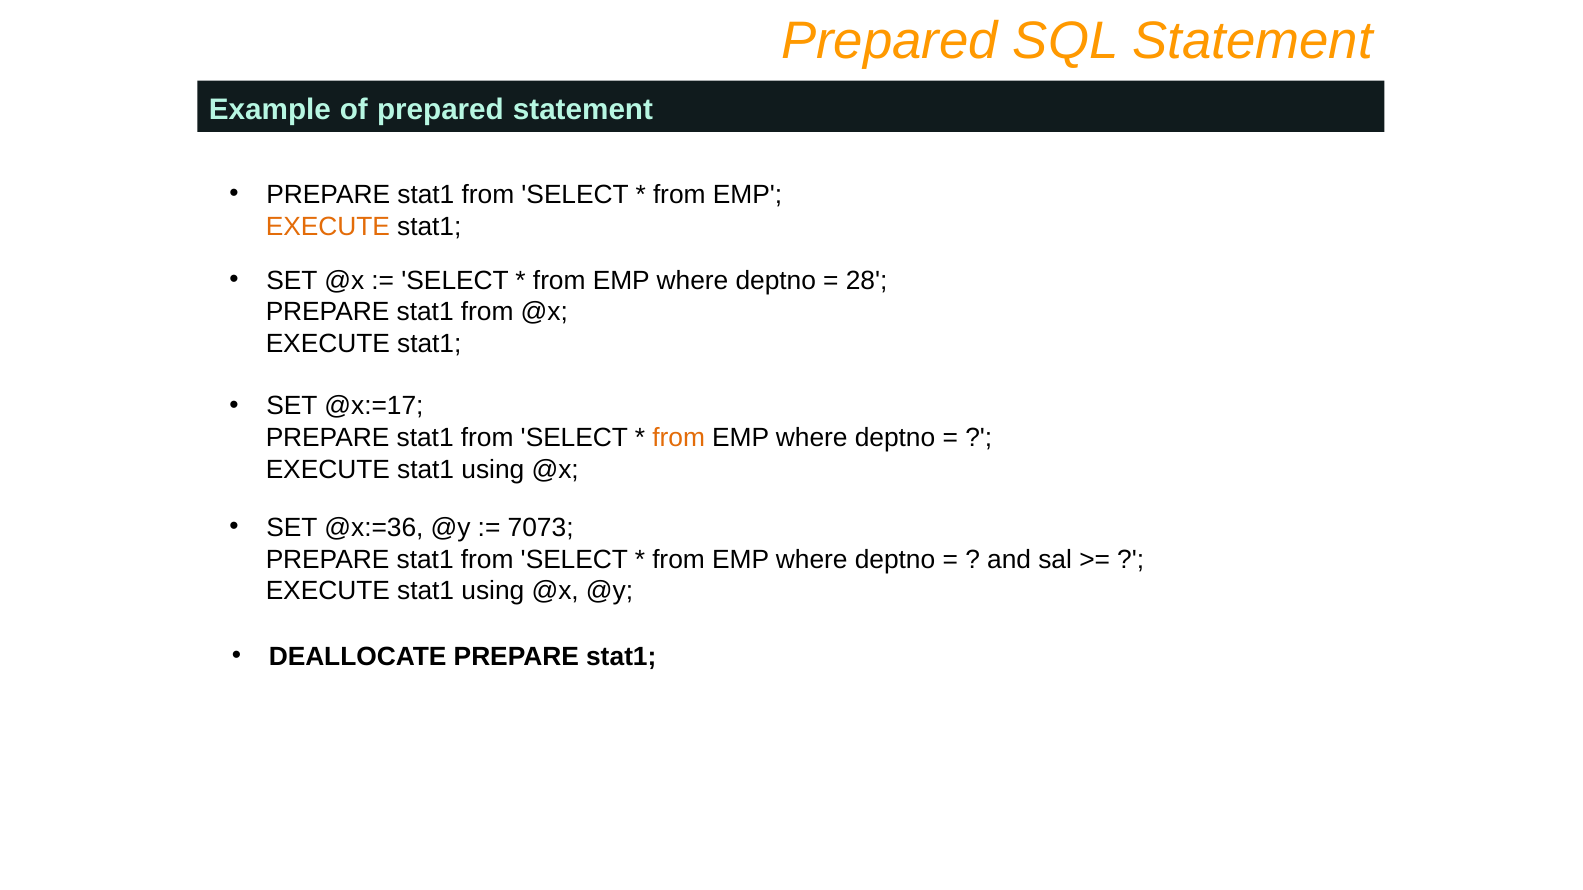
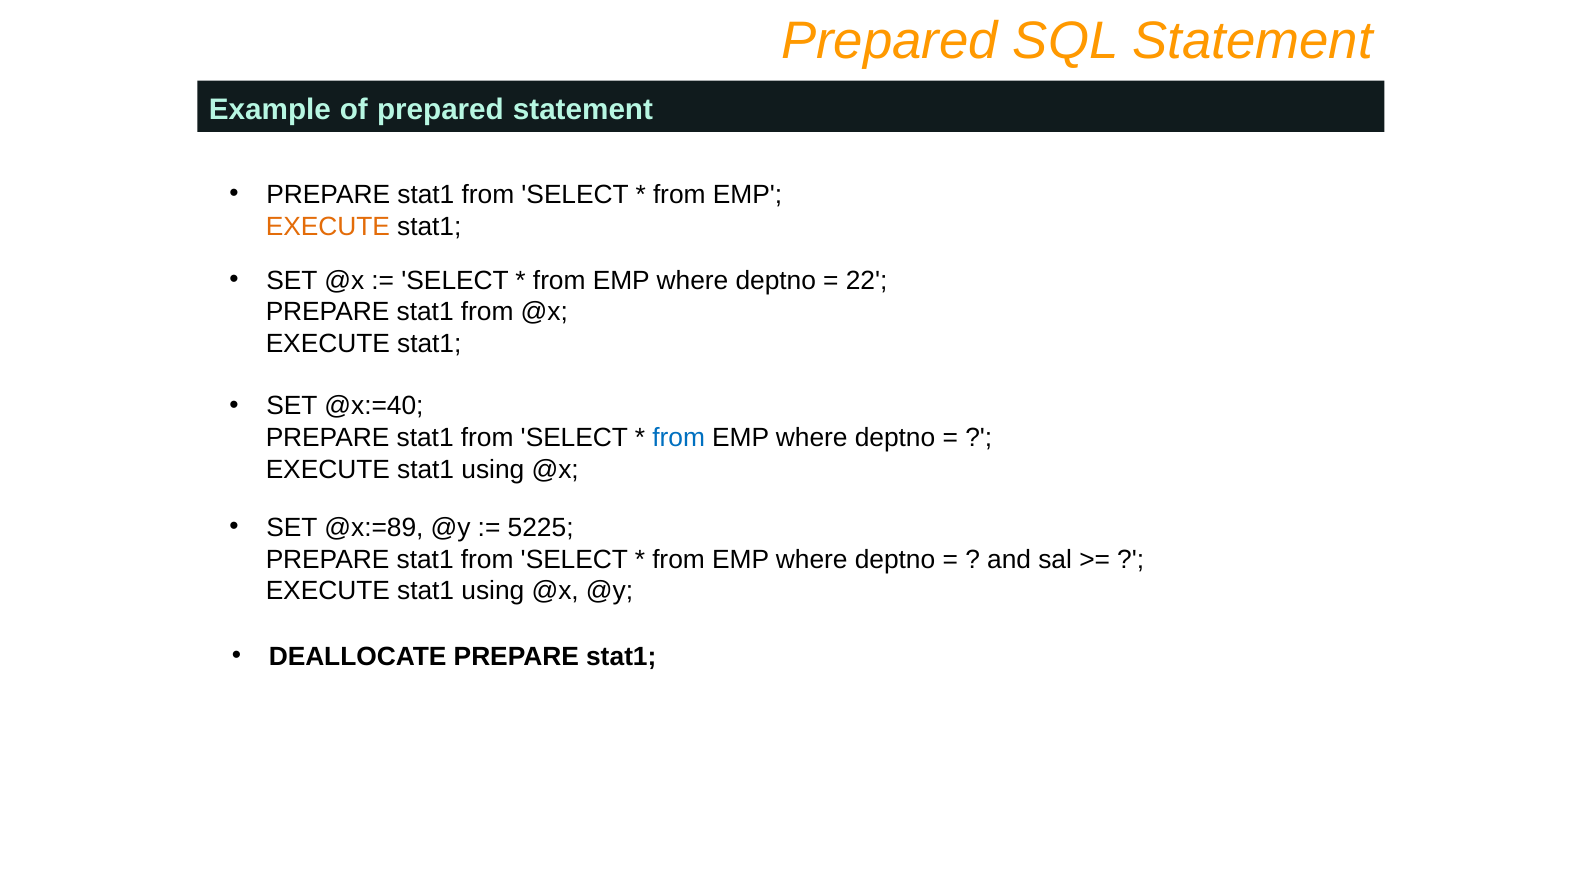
28: 28 -> 22
@x:=17: @x:=17 -> @x:=40
from at (679, 438) colour: orange -> blue
@x:=36: @x:=36 -> @x:=89
7073: 7073 -> 5225
